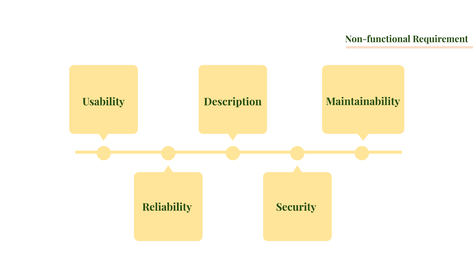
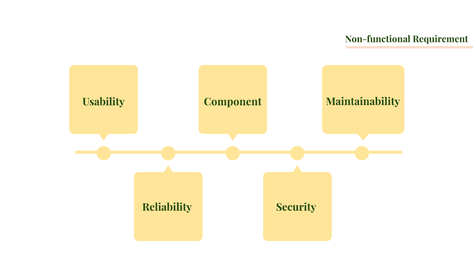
Description: Description -> Component
